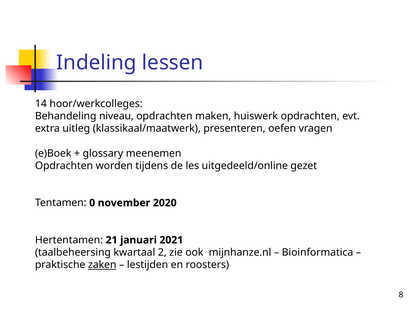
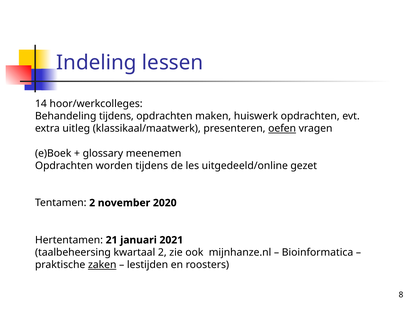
Behandeling niveau: niveau -> tijdens
oefen underline: none -> present
Tentamen 0: 0 -> 2
